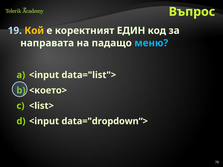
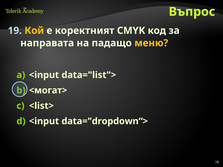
ЕДИН: ЕДИН -> CMYK
меню colour: light blue -> yellow
<което>: <което> -> <могат>
